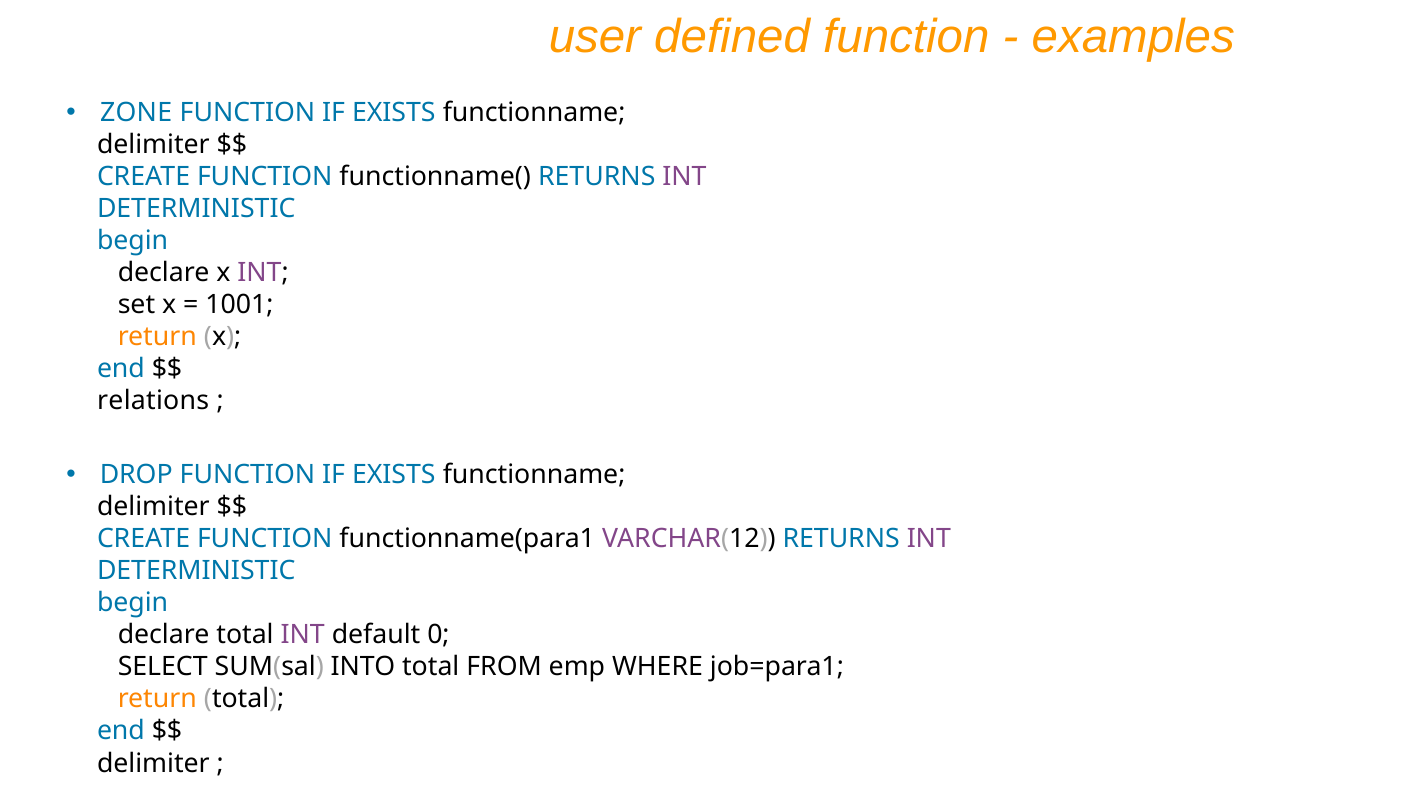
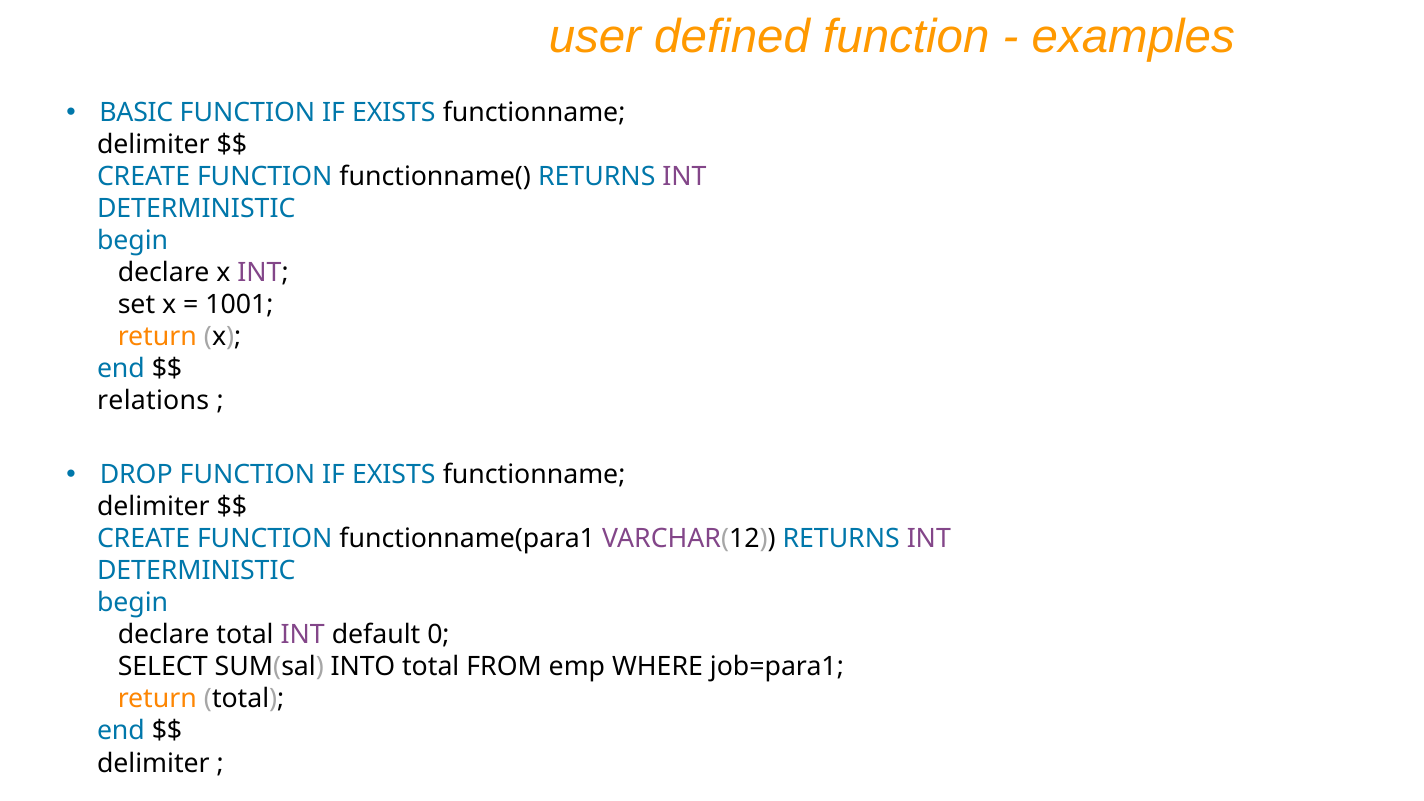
ZONE: ZONE -> BASIC
